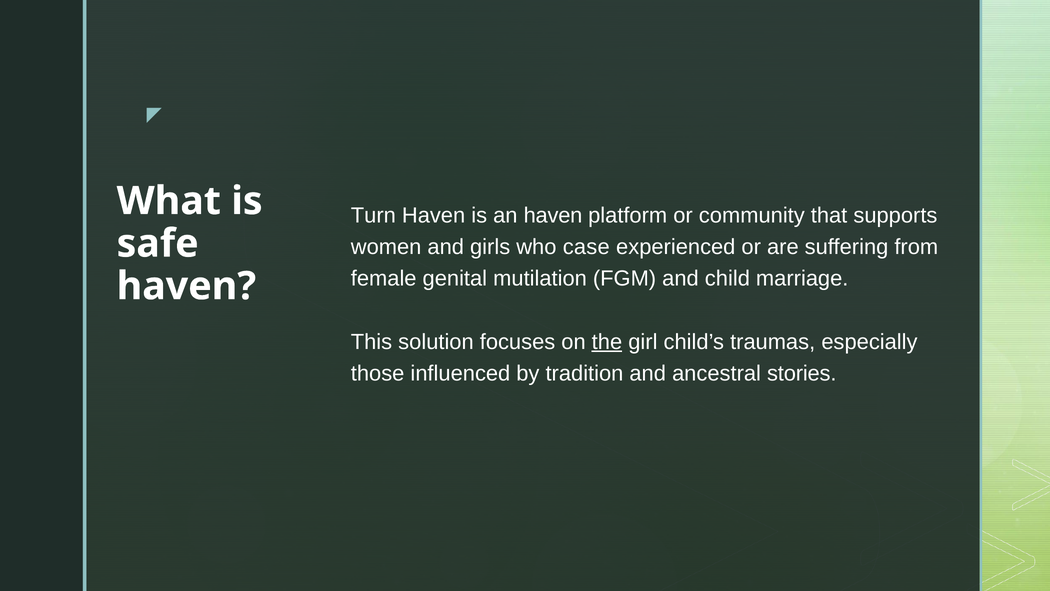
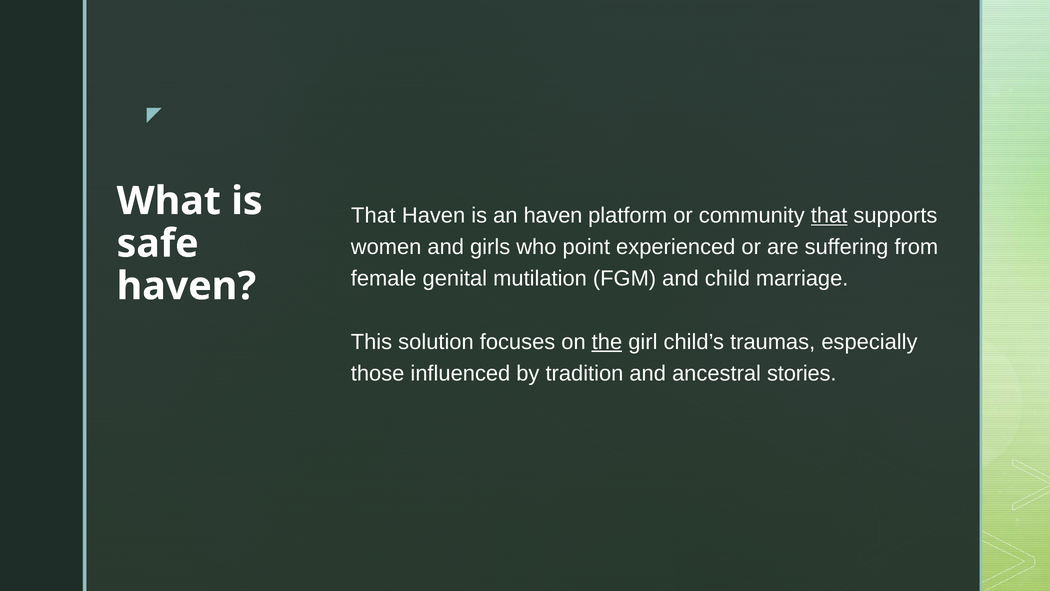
Turn at (373, 215): Turn -> That
that at (829, 215) underline: none -> present
case: case -> point
